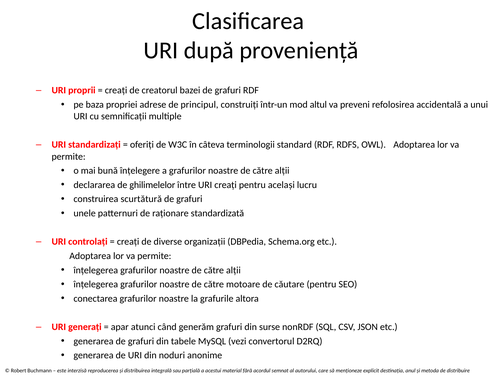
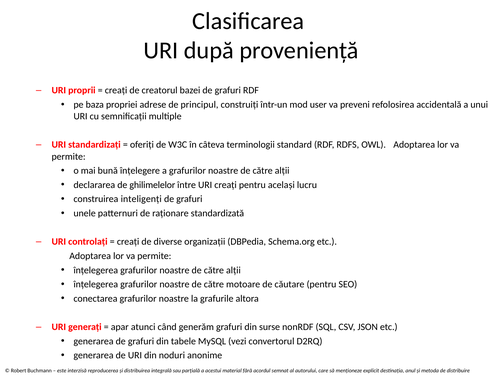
altul: altul -> user
scurtătură: scurtătură -> inteligenți
